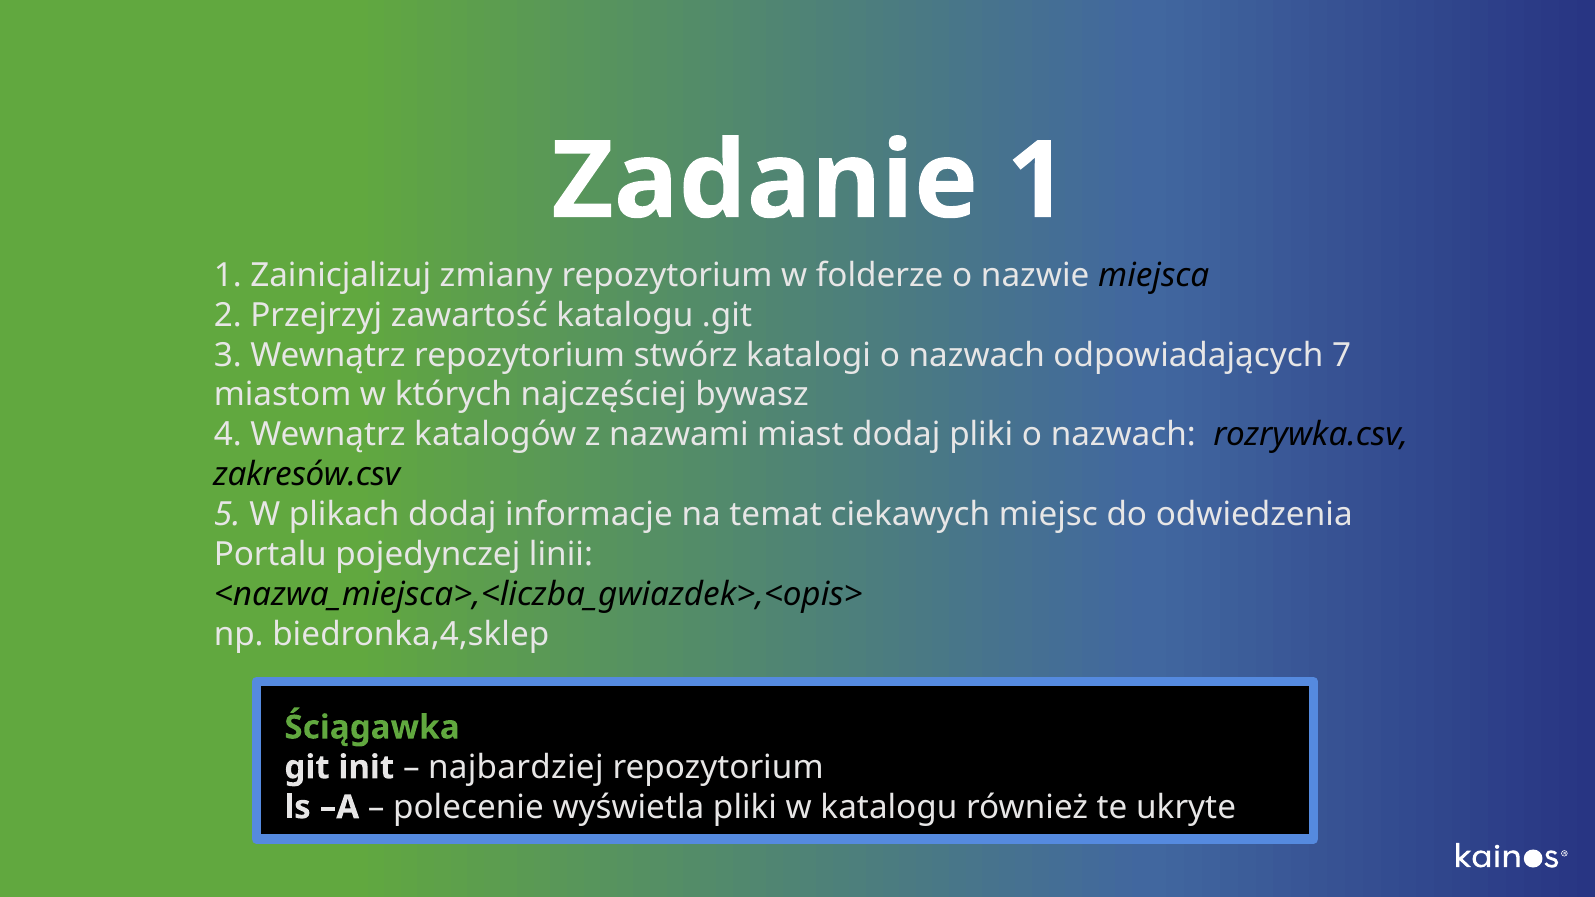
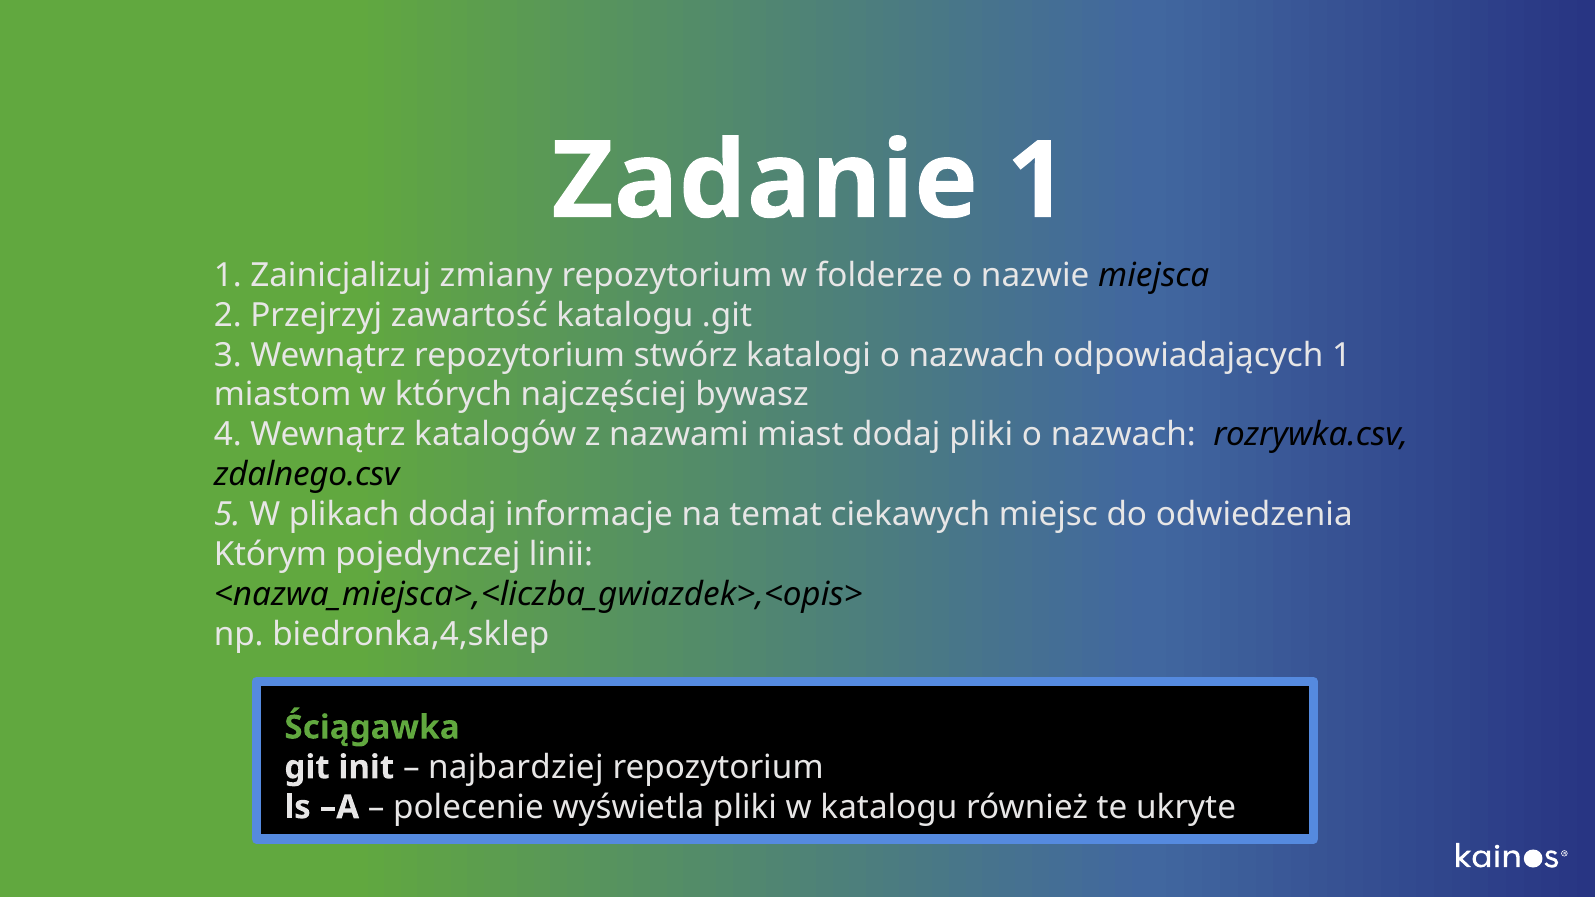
odpowiadających 7: 7 -> 1
zakresów.csv: zakresów.csv -> zdalnego.csv
Portalu: Portalu -> Którym
